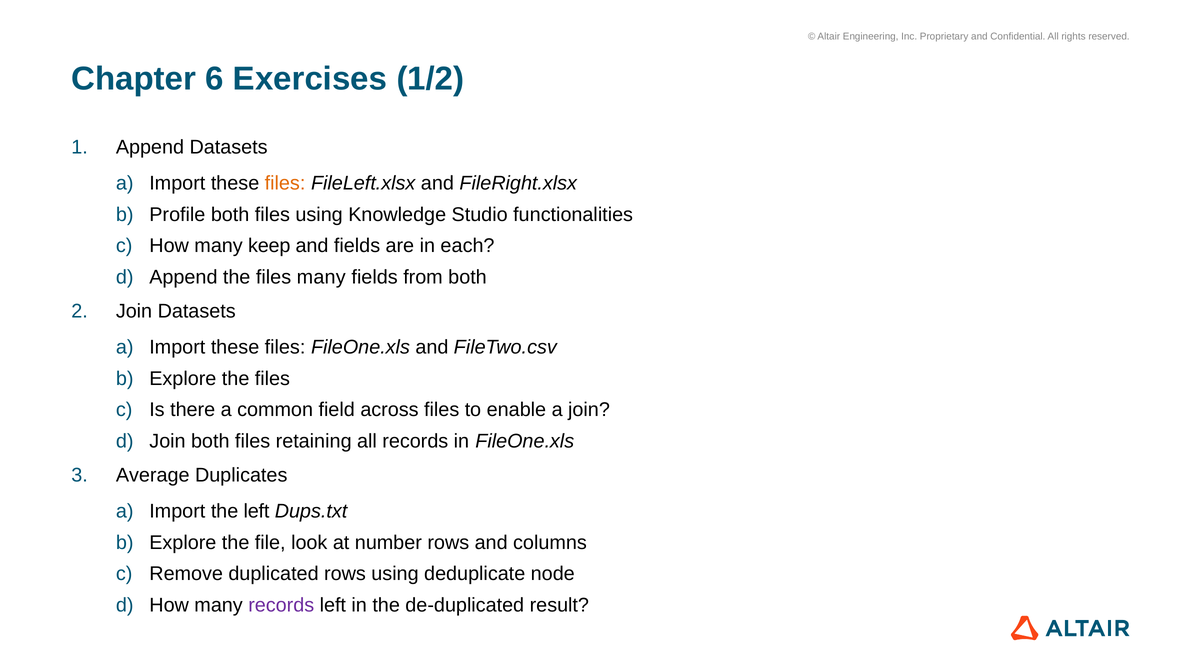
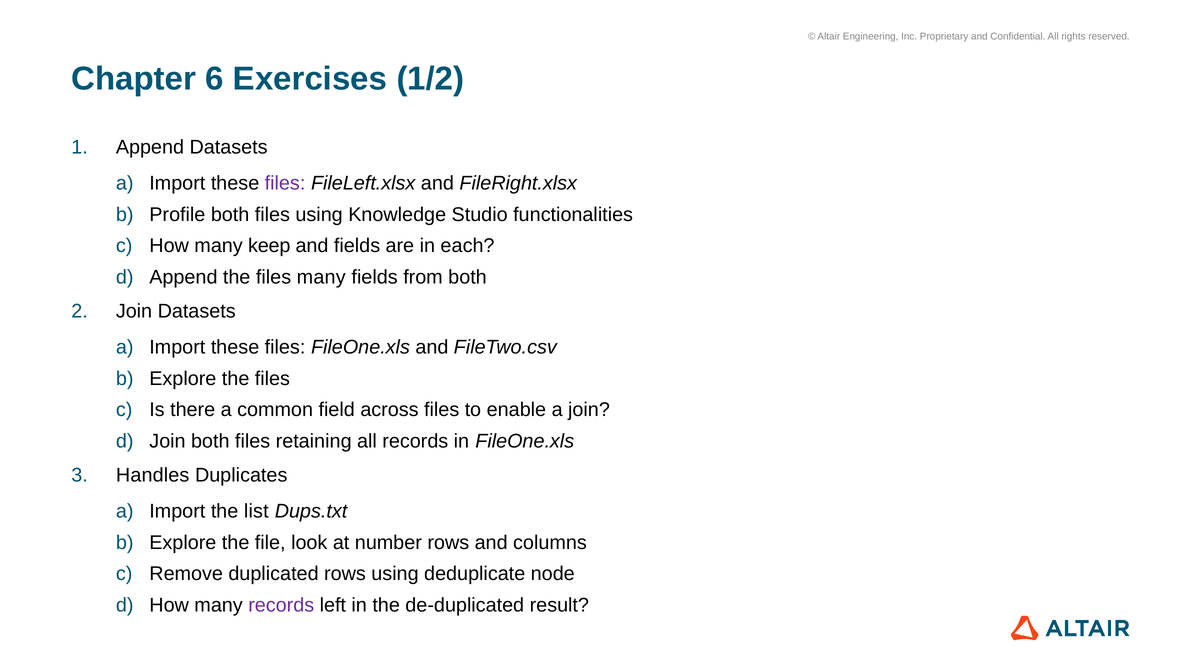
files at (285, 183) colour: orange -> purple
Average: Average -> Handles
the left: left -> list
